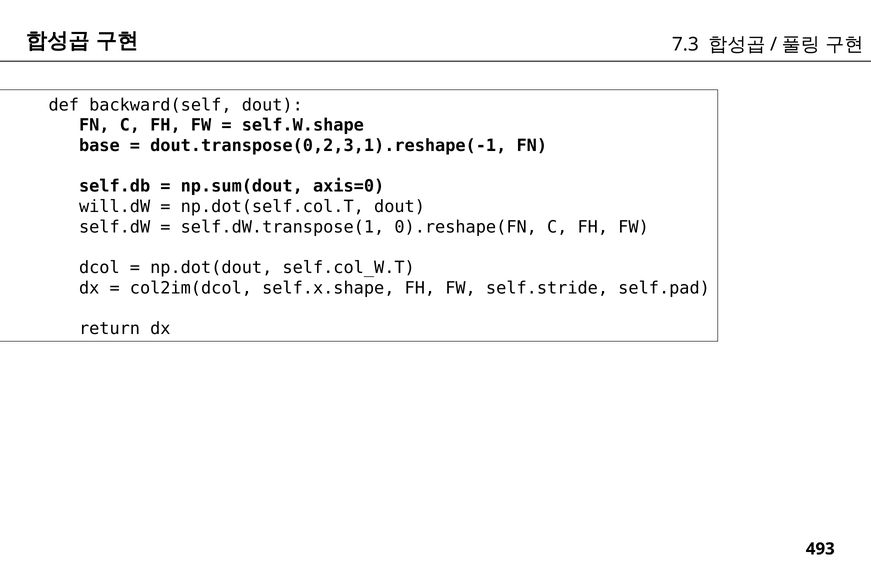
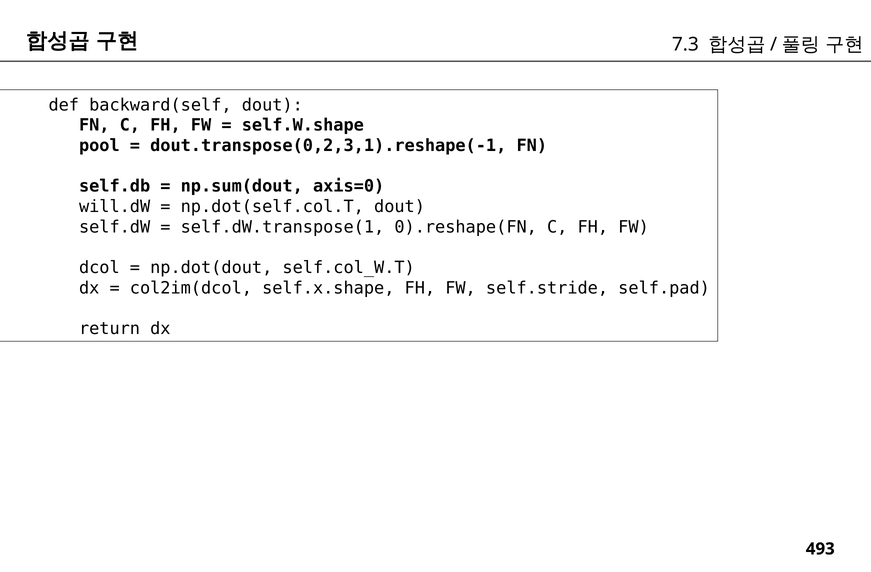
base: base -> pool
